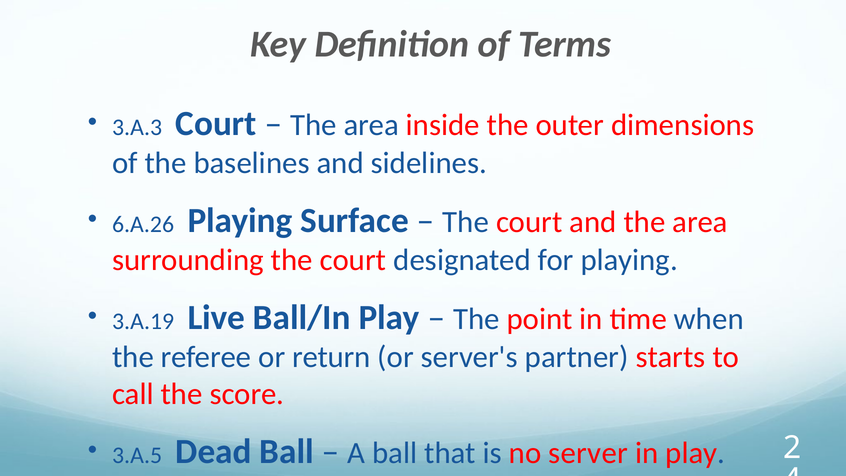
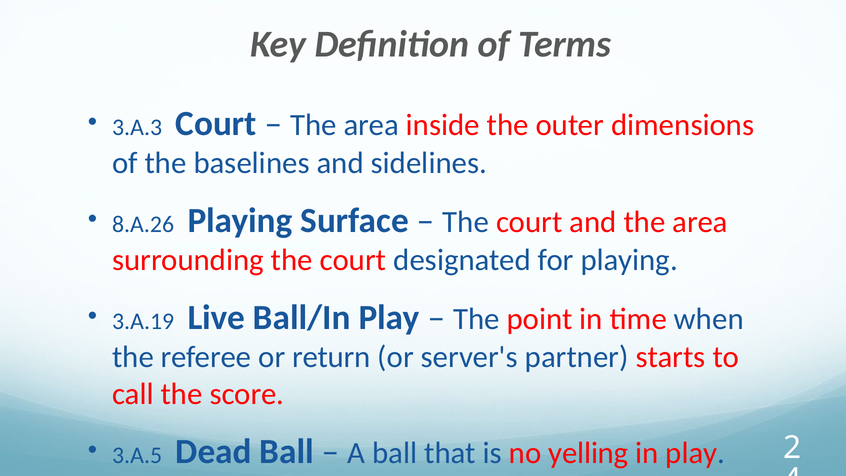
6.A.26: 6.A.26 -> 8.A.26
server: server -> yelling
